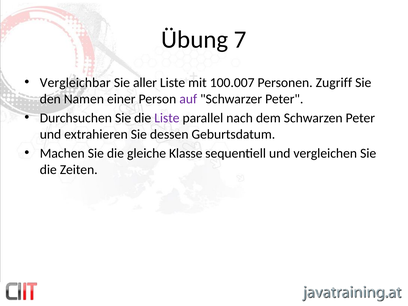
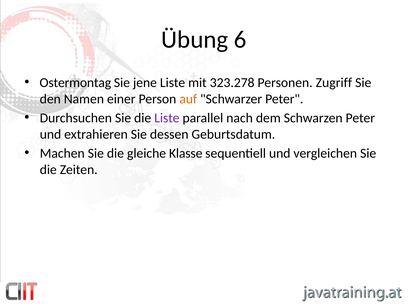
7: 7 -> 6
Vergleichbar: Vergleichbar -> Ostermontag
aller: aller -> jene
100.007: 100.007 -> 323.278
auf colour: purple -> orange
